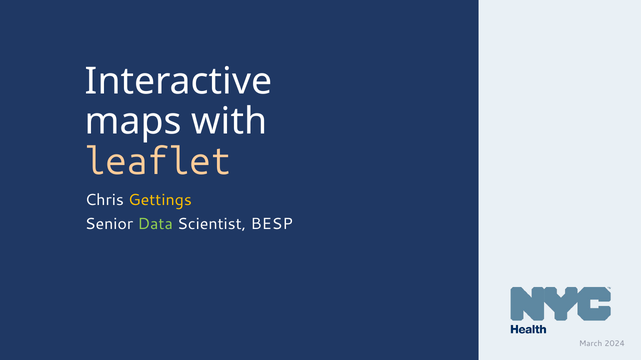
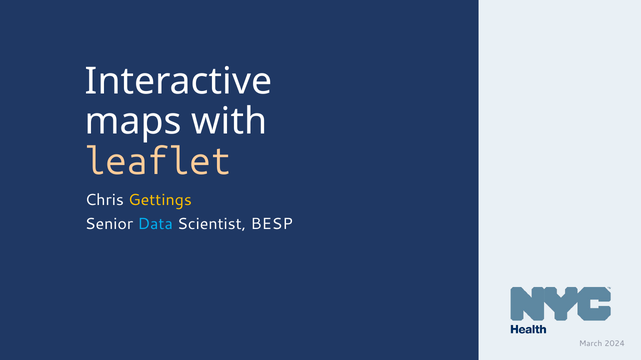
Data colour: light green -> light blue
